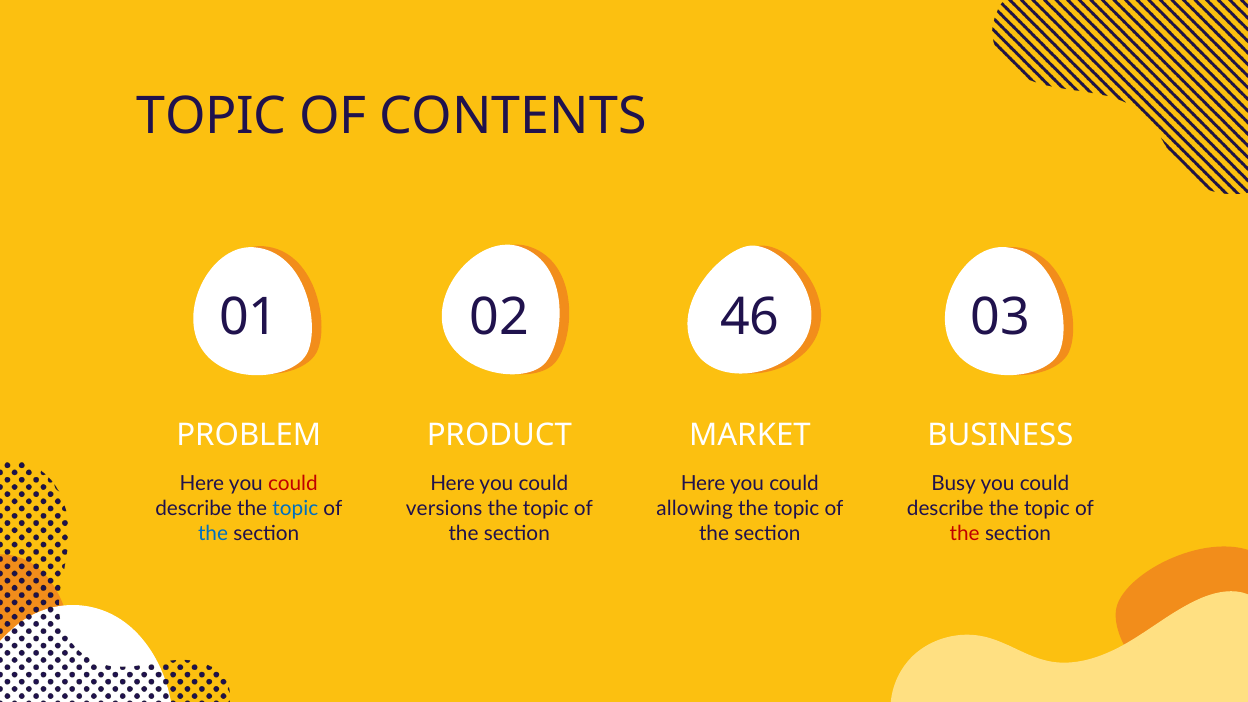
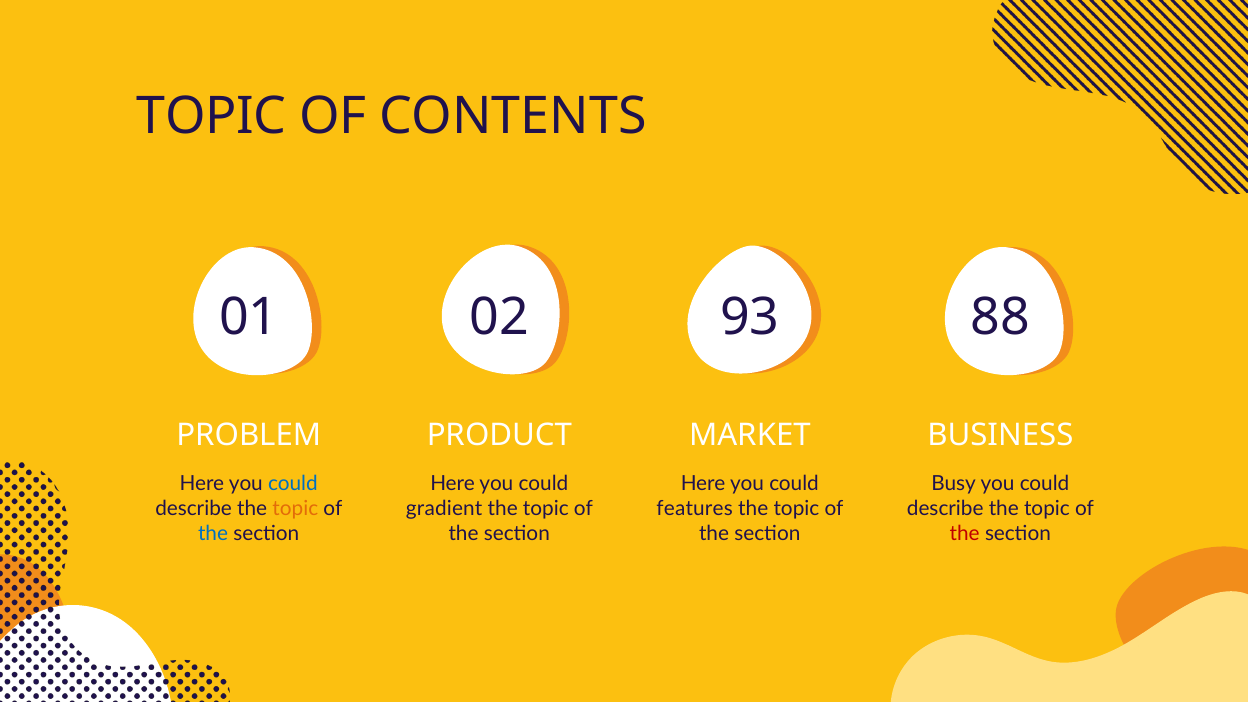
46: 46 -> 93
03: 03 -> 88
could at (293, 484) colour: red -> blue
topic at (295, 509) colour: blue -> orange
versions: versions -> gradient
allowing: allowing -> features
